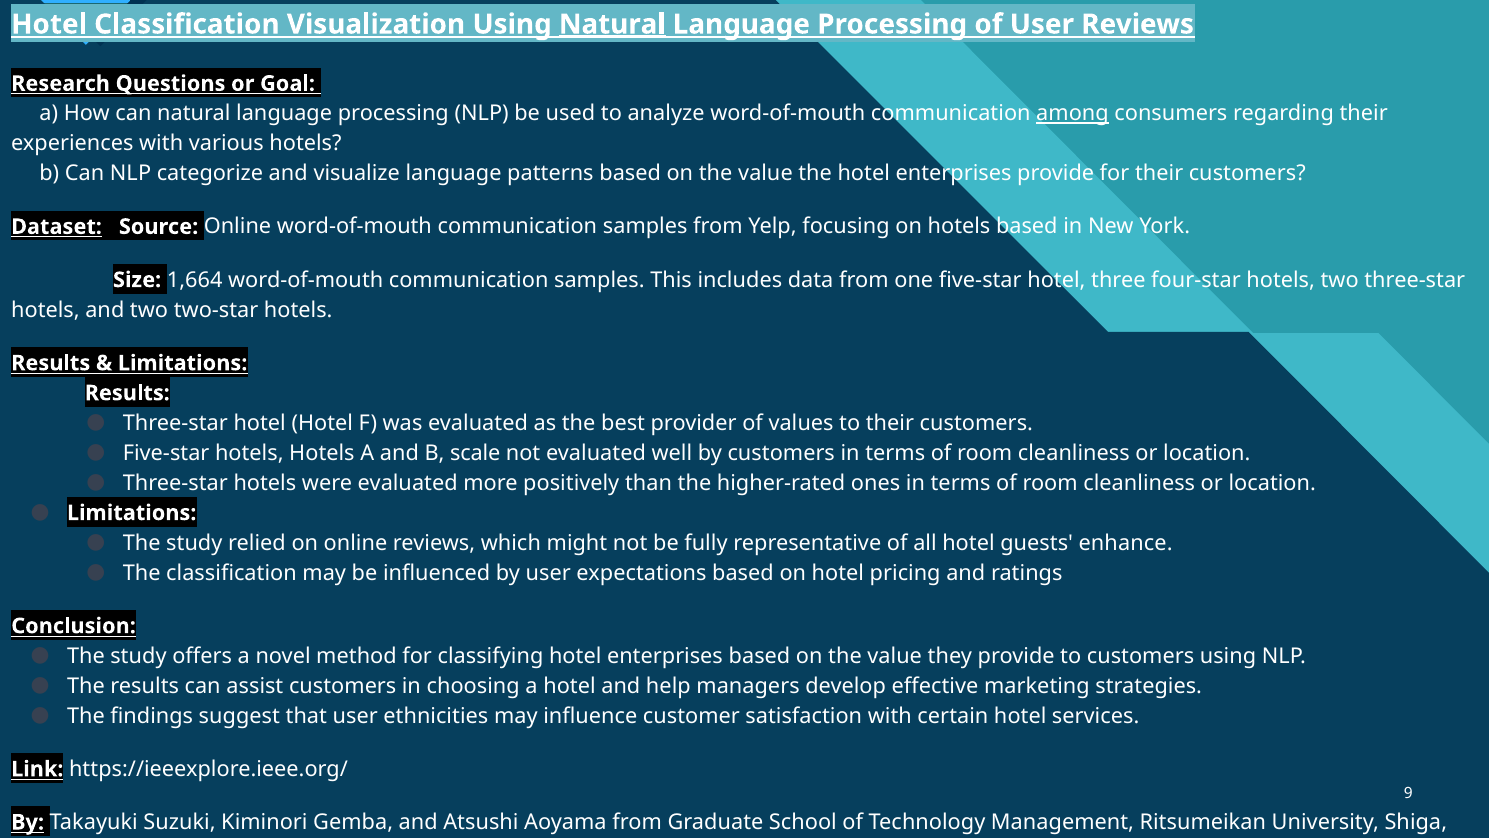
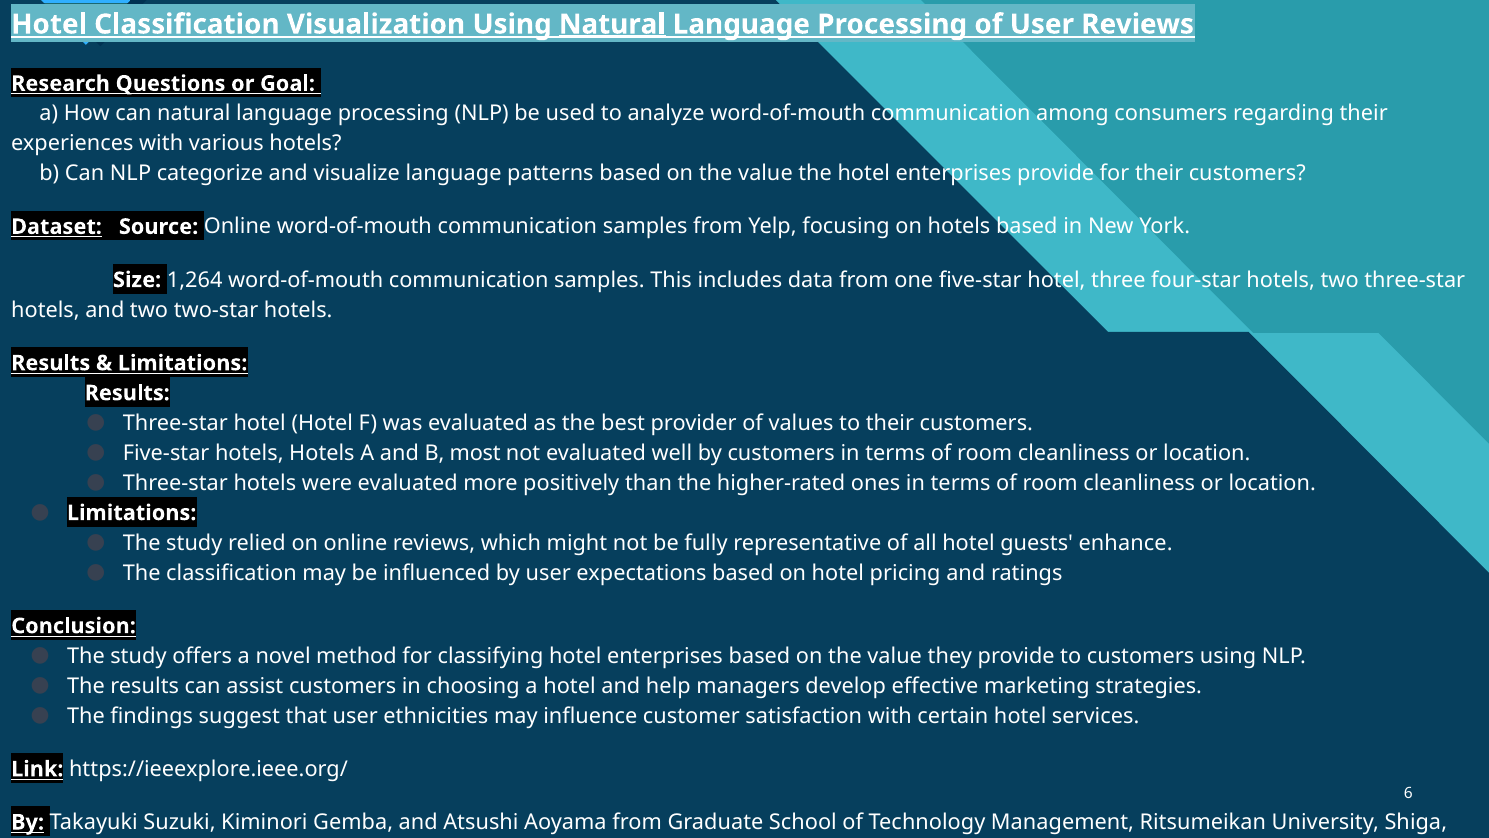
among underline: present -> none
1,664: 1,664 -> 1,264
scale: scale -> most
9: 9 -> 6
